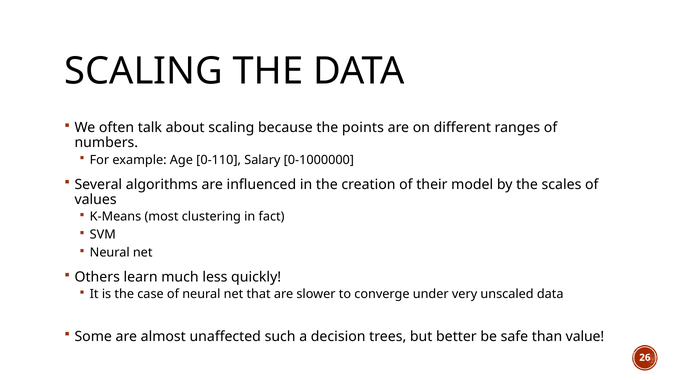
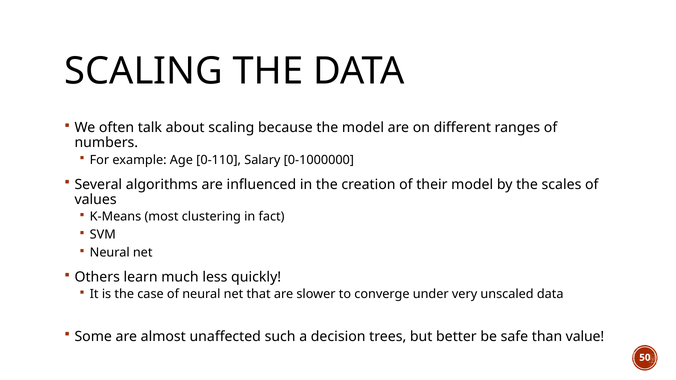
the points: points -> model
26: 26 -> 50
